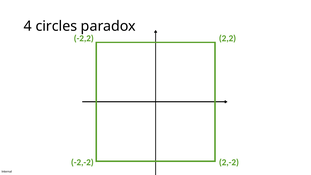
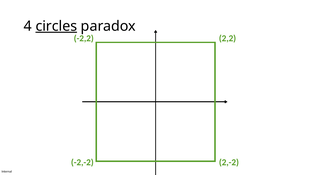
circles underline: none -> present
